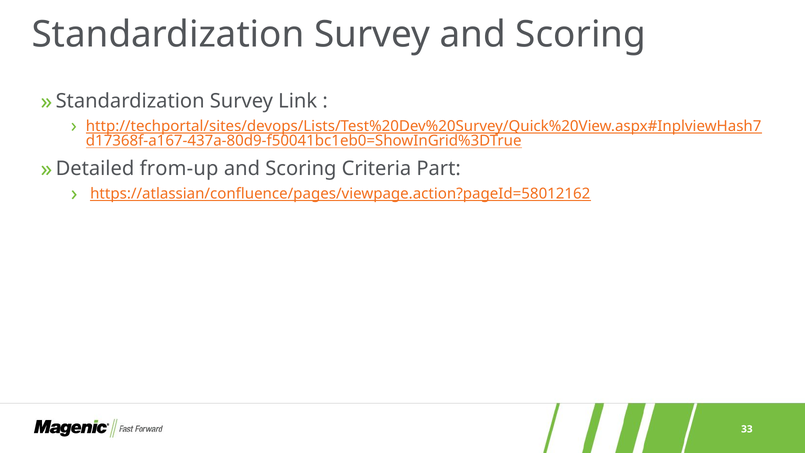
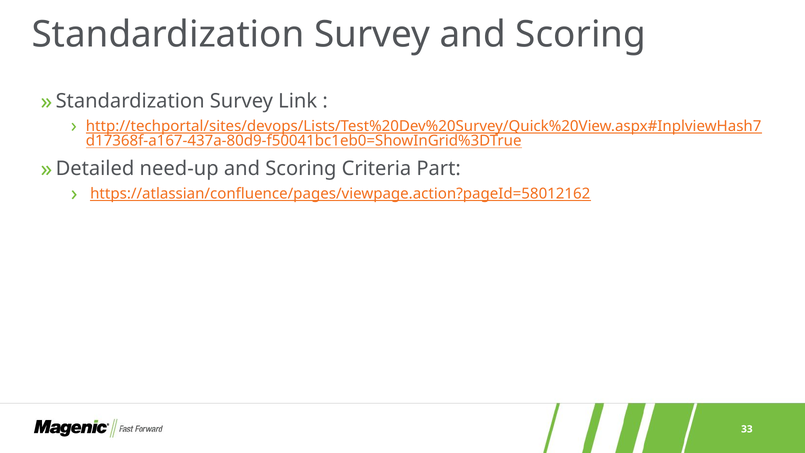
from-up: from-up -> need-up
